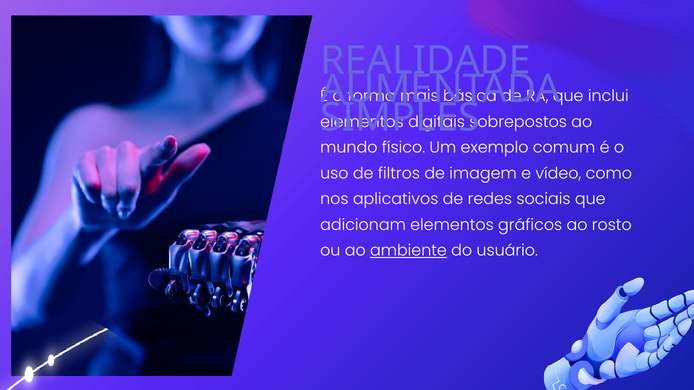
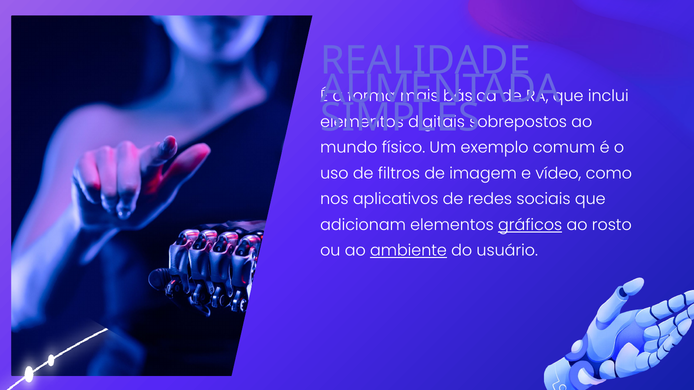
gráficos underline: none -> present
